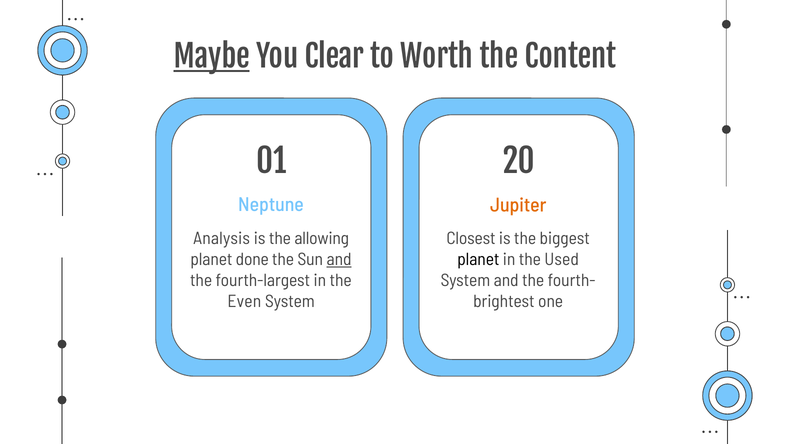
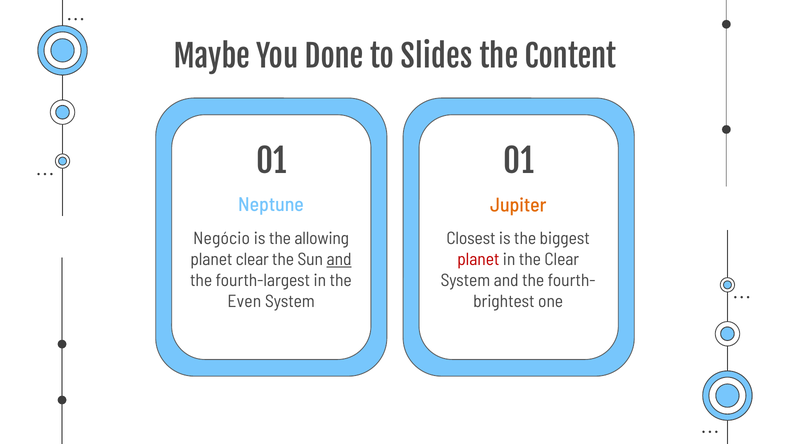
Maybe underline: present -> none
Clear: Clear -> Done
Worth: Worth -> Slides
01 20: 20 -> 01
Analysis: Analysis -> Negócio
planet done: done -> clear
planet at (478, 260) colour: black -> red
the Used: Used -> Clear
